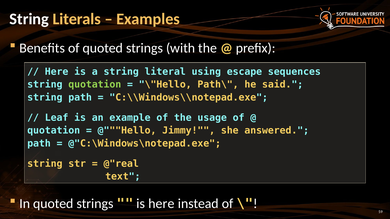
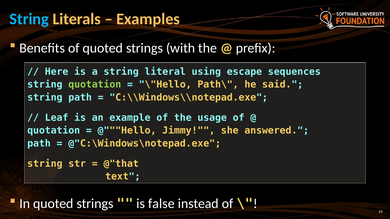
String at (29, 19) colour: white -> light blue
@"real: @"real -> @"that
is here: here -> false
